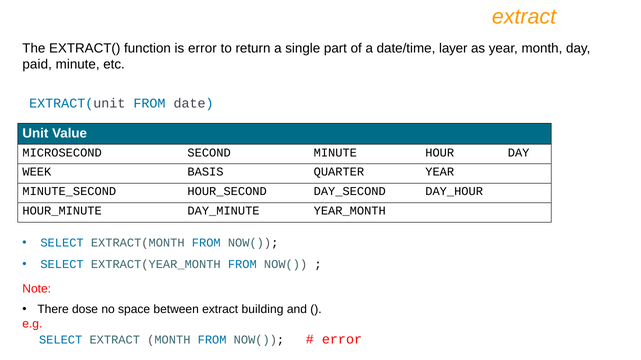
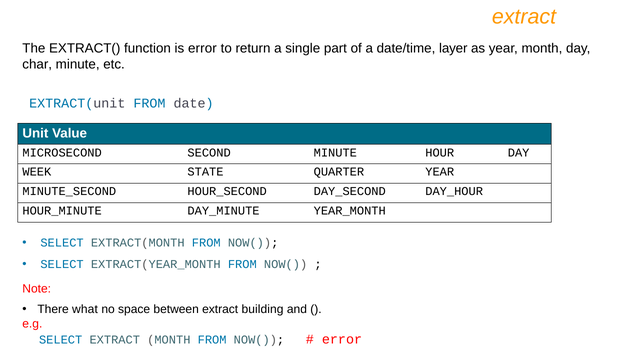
paid: paid -> char
BASIS: BASIS -> STATE
dose: dose -> what
